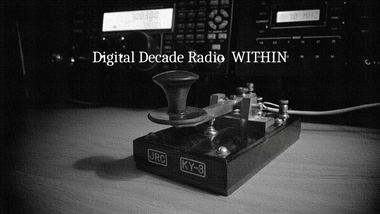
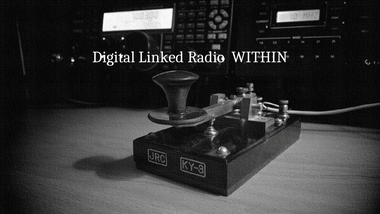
Decade: Decade -> Linked
